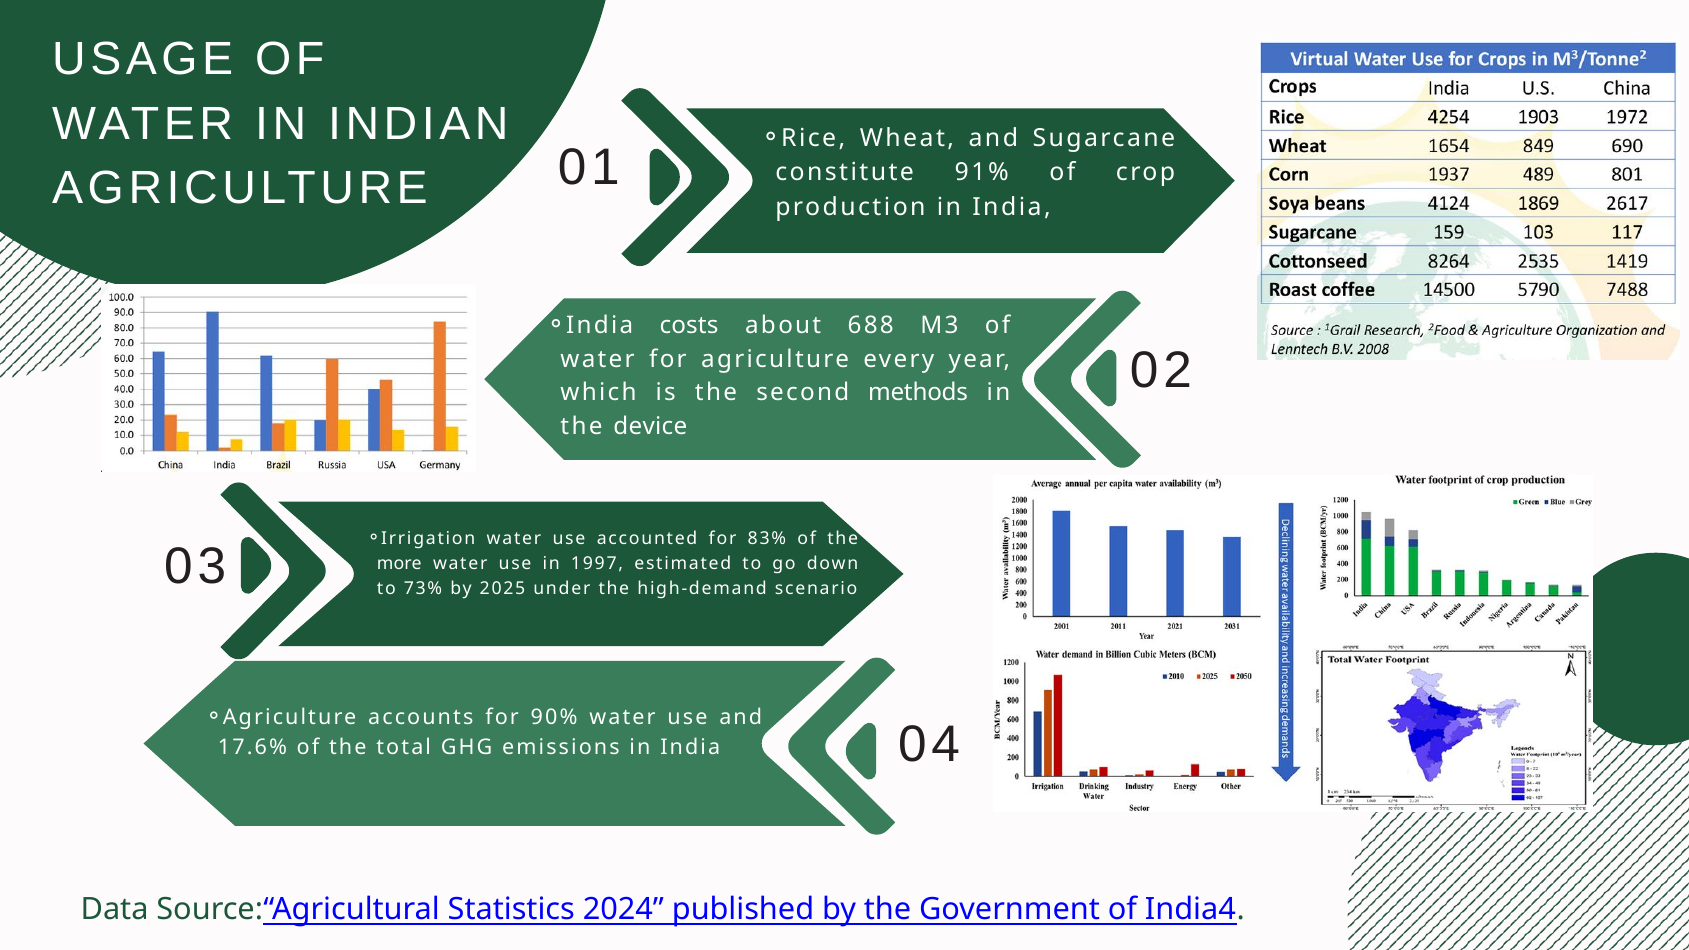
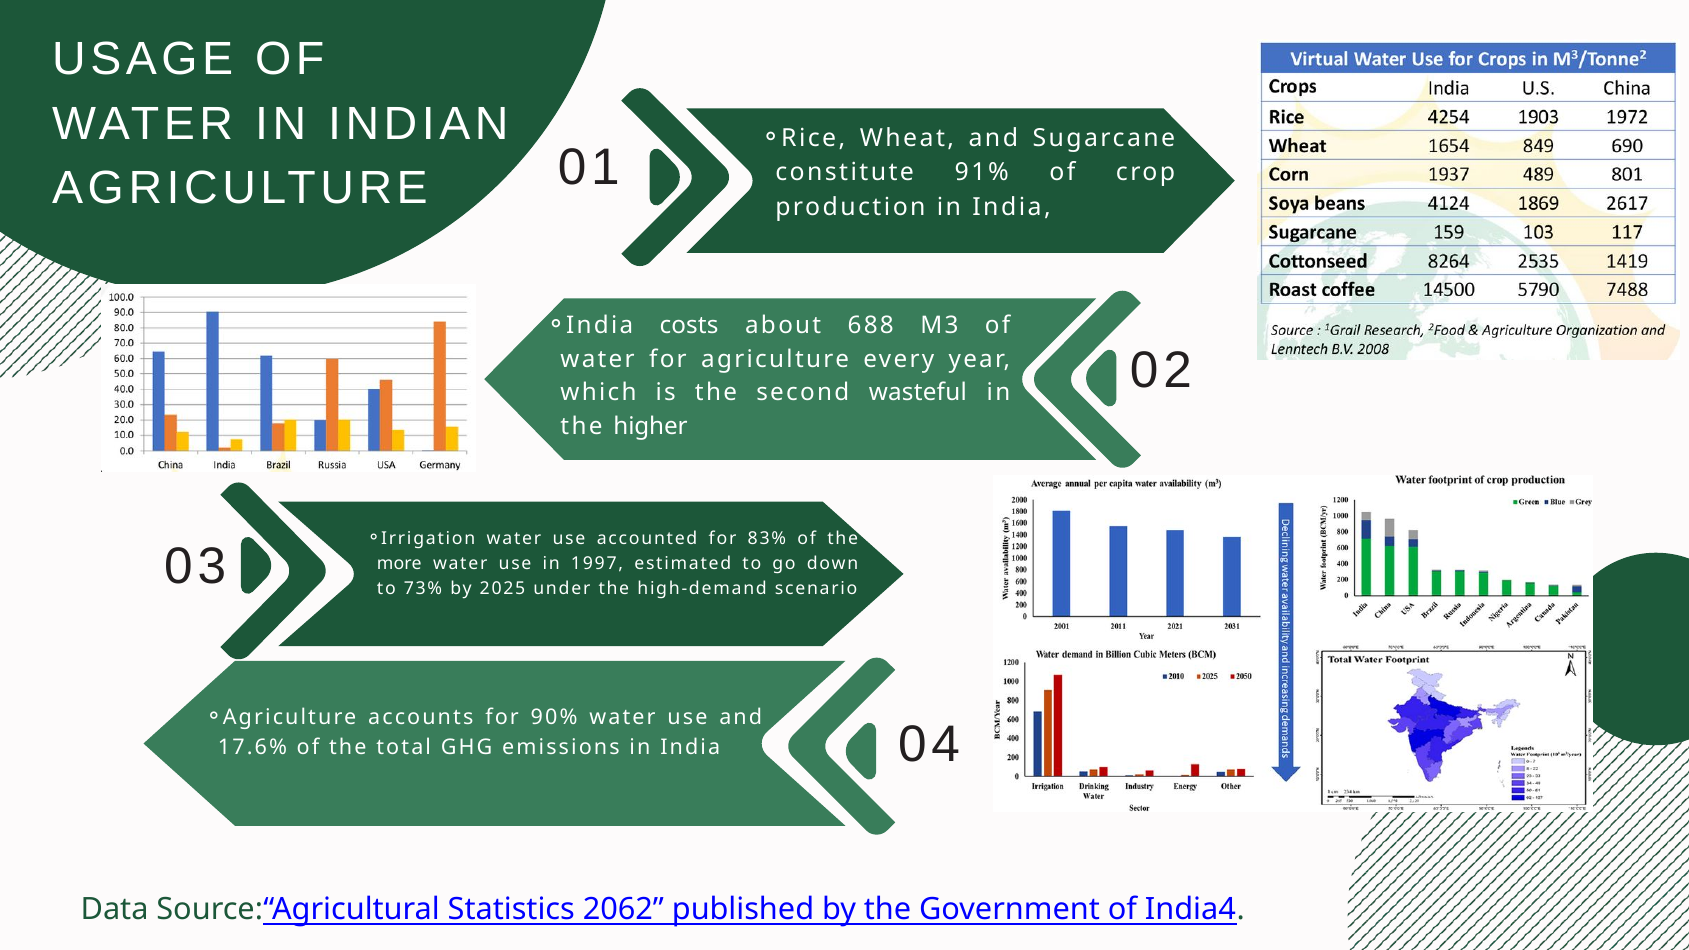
methods: methods -> wasteful
device: device -> higher
2024: 2024 -> 2062
